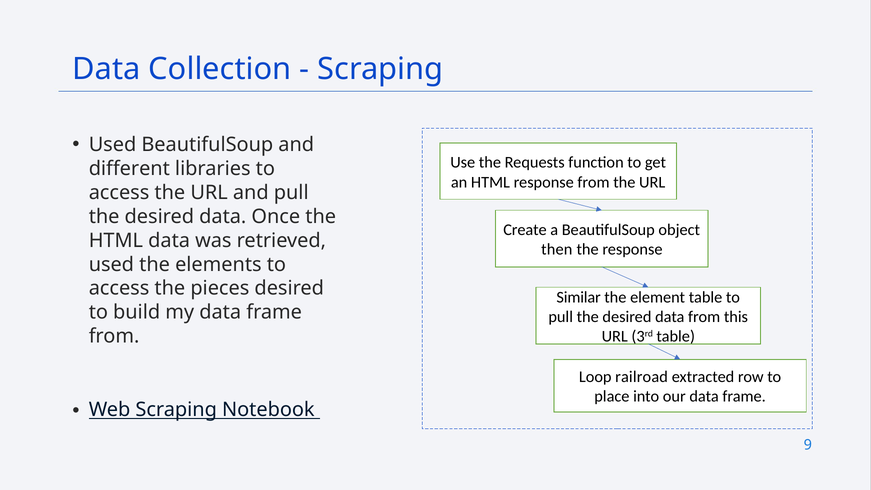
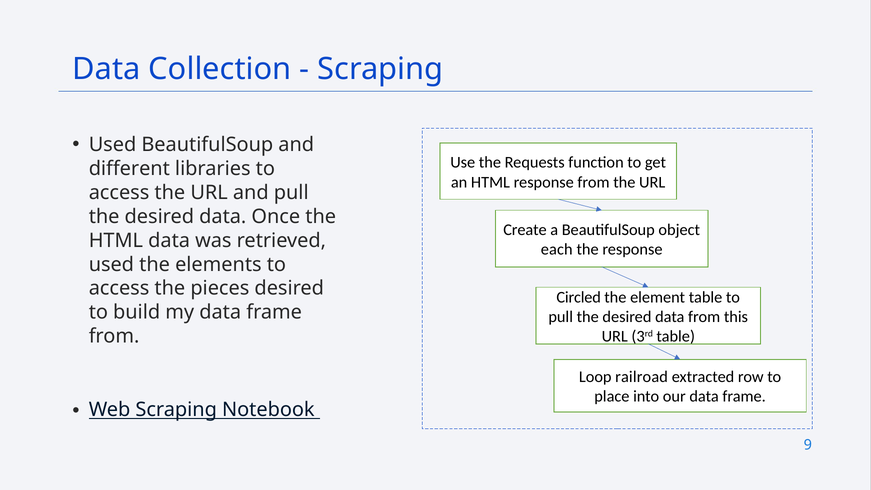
then: then -> each
Similar: Similar -> Circled
